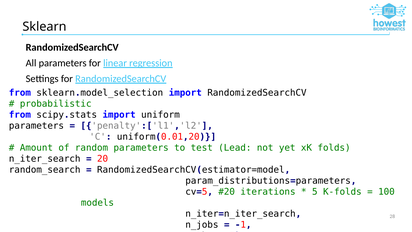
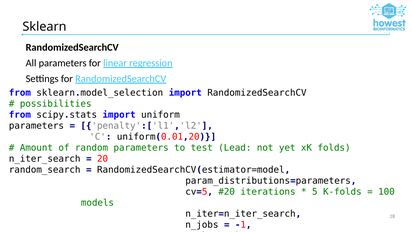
probabilistic: probabilistic -> possibilities
